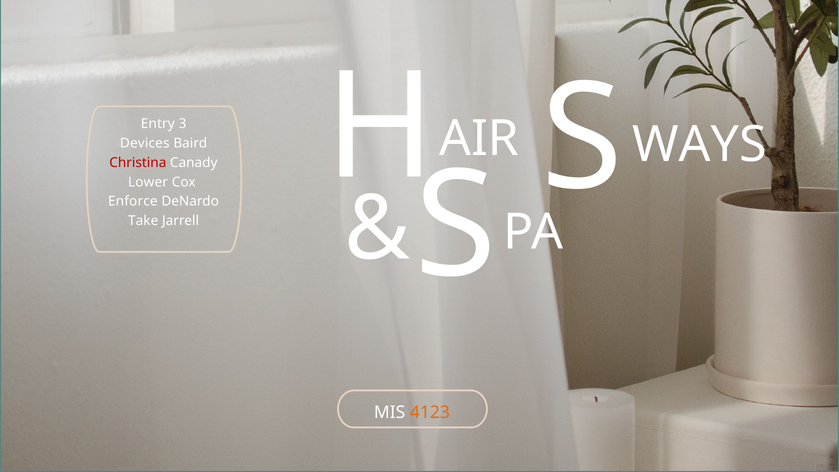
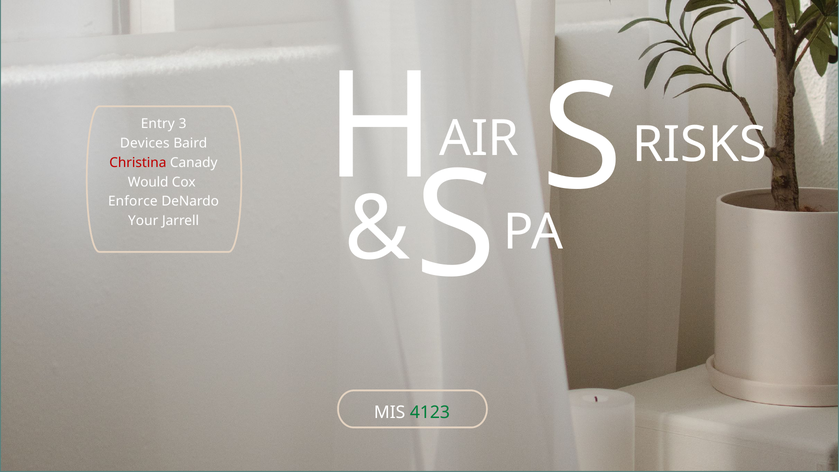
WAYS: WAYS -> RISKS
Lower: Lower -> Would
Take: Take -> Your
4123 colour: orange -> green
